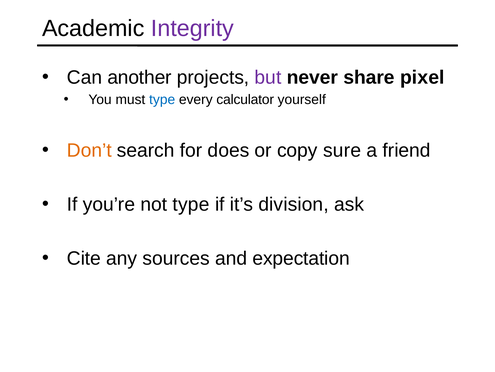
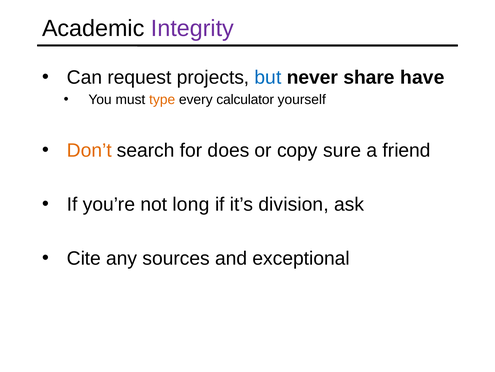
another: another -> request
but colour: purple -> blue
pixel: pixel -> have
type at (162, 99) colour: blue -> orange
not type: type -> long
expectation: expectation -> exceptional
